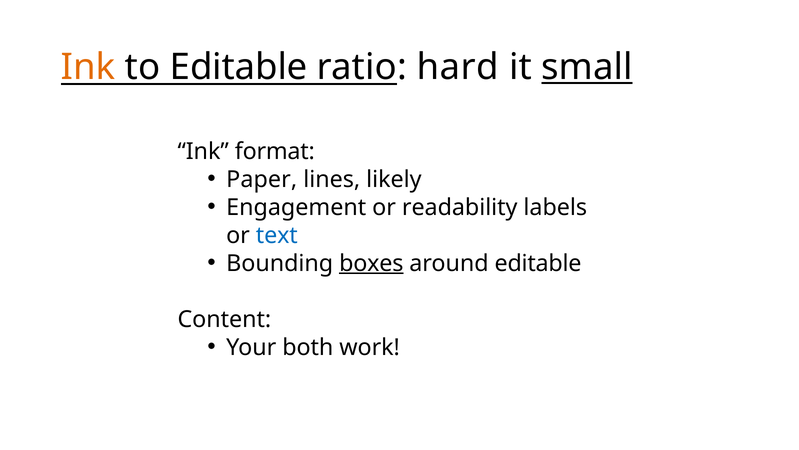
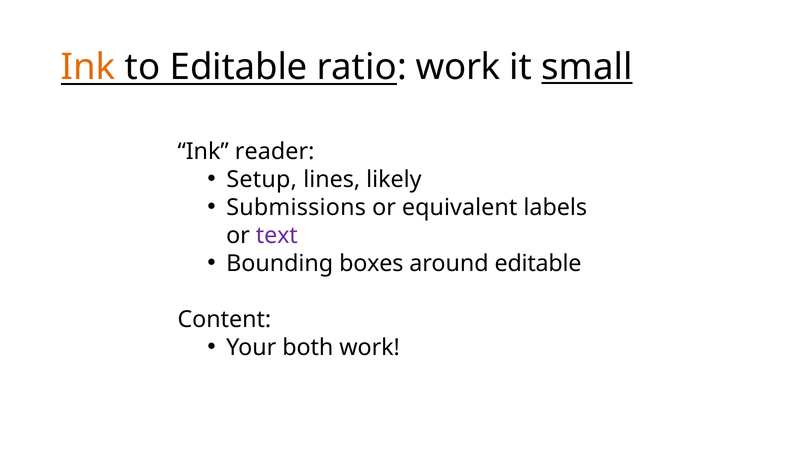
ratio hard: hard -> work
format: format -> reader
Paper: Paper -> Setup
Engagement: Engagement -> Submissions
readability: readability -> equivalent
text colour: blue -> purple
boxes underline: present -> none
